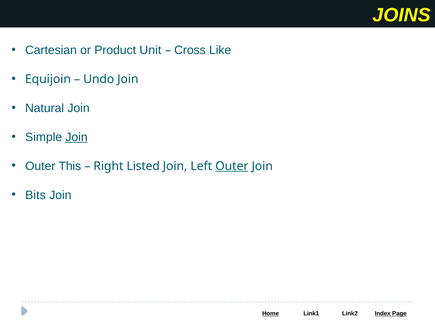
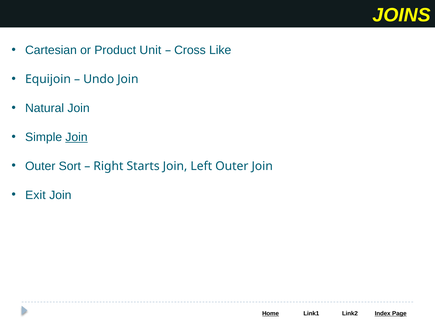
This: This -> Sort
Listed: Listed -> Starts
Outer at (232, 166) underline: present -> none
Bits: Bits -> Exit
